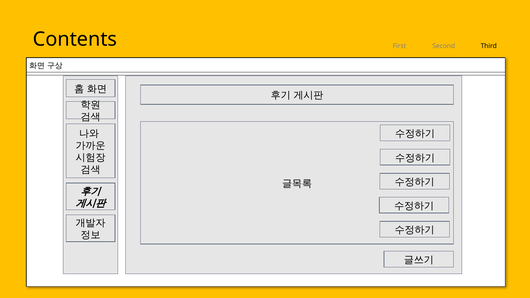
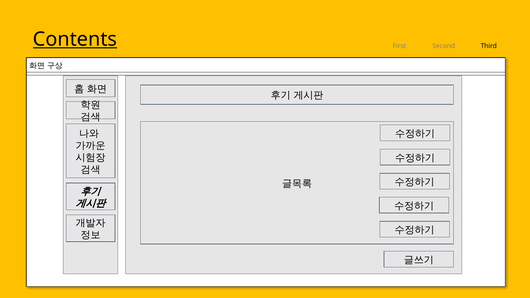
Contents underline: none -> present
